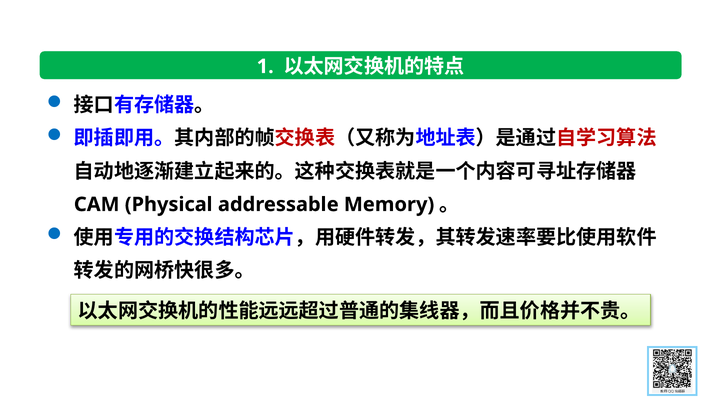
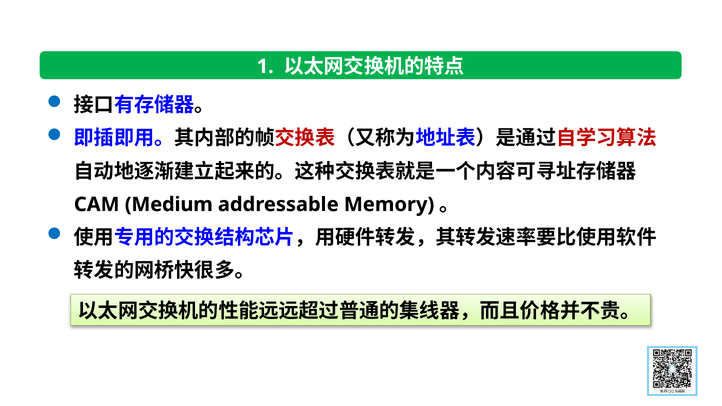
Physical: Physical -> Medium
